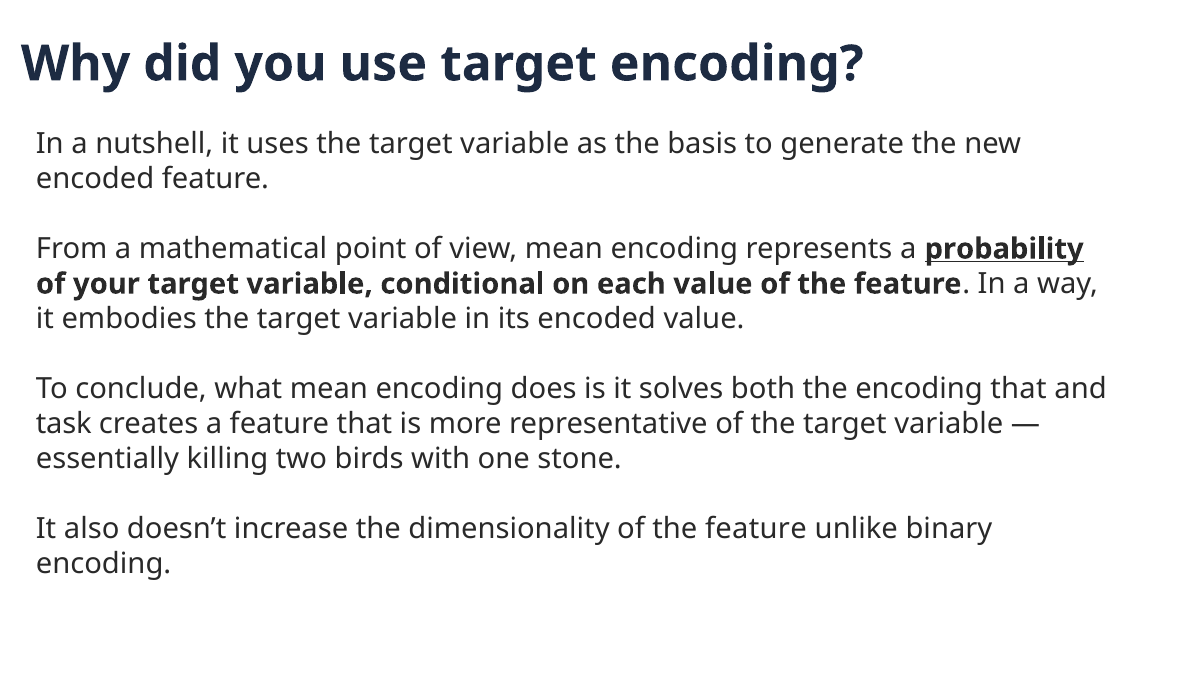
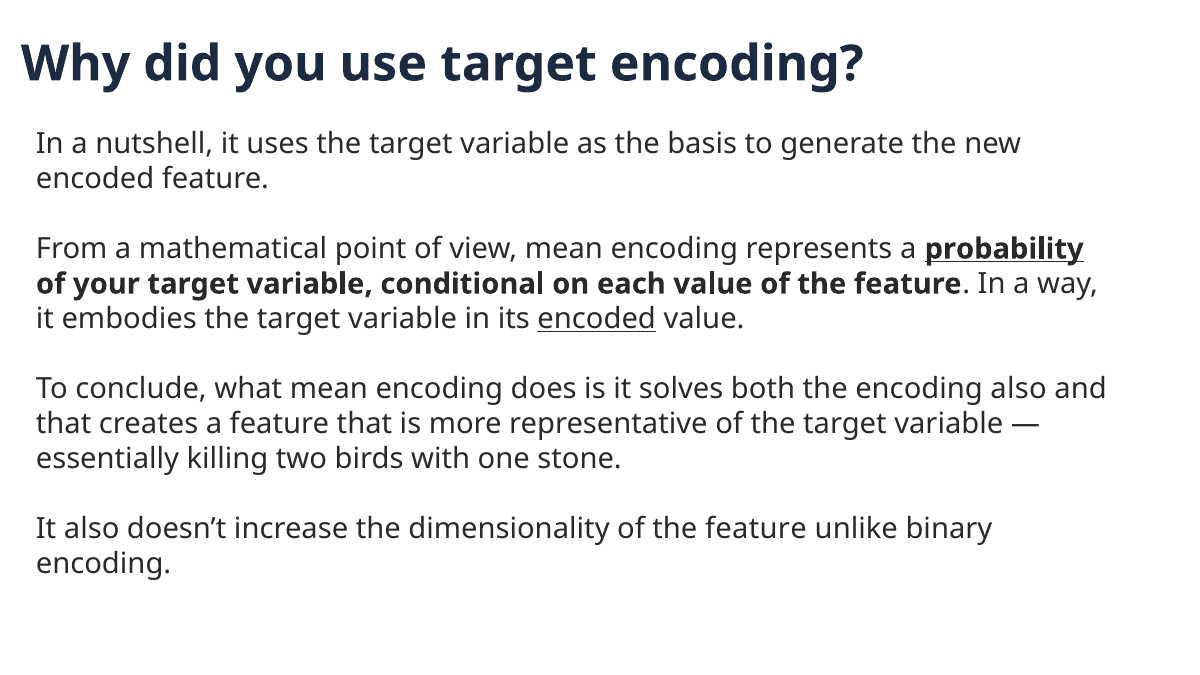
encoded at (597, 319) underline: none -> present
encoding that: that -> also
task at (64, 424): task -> that
